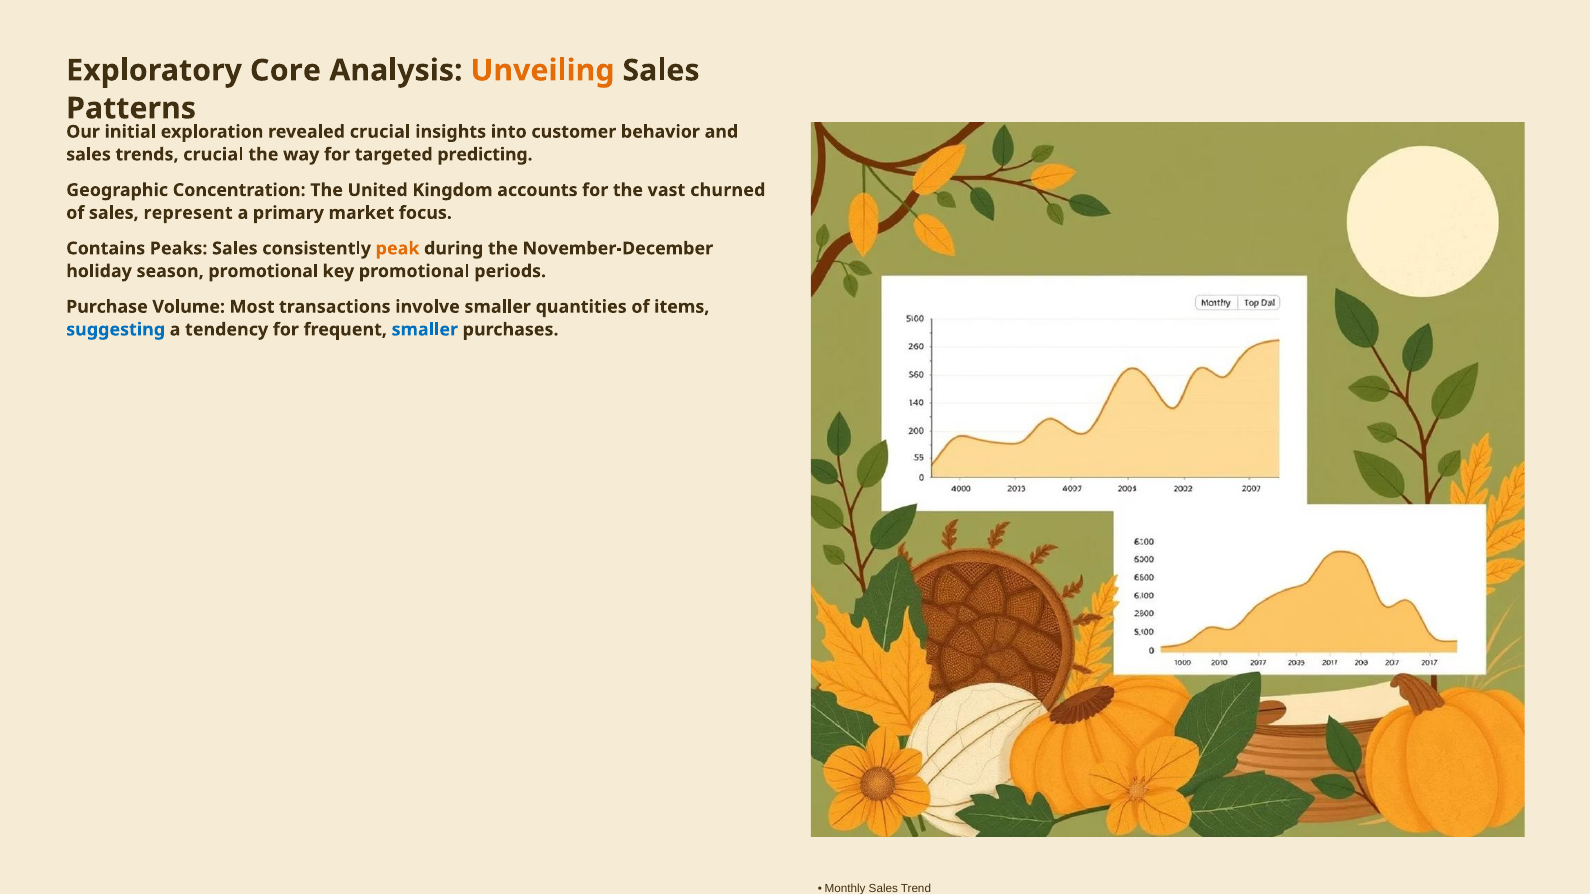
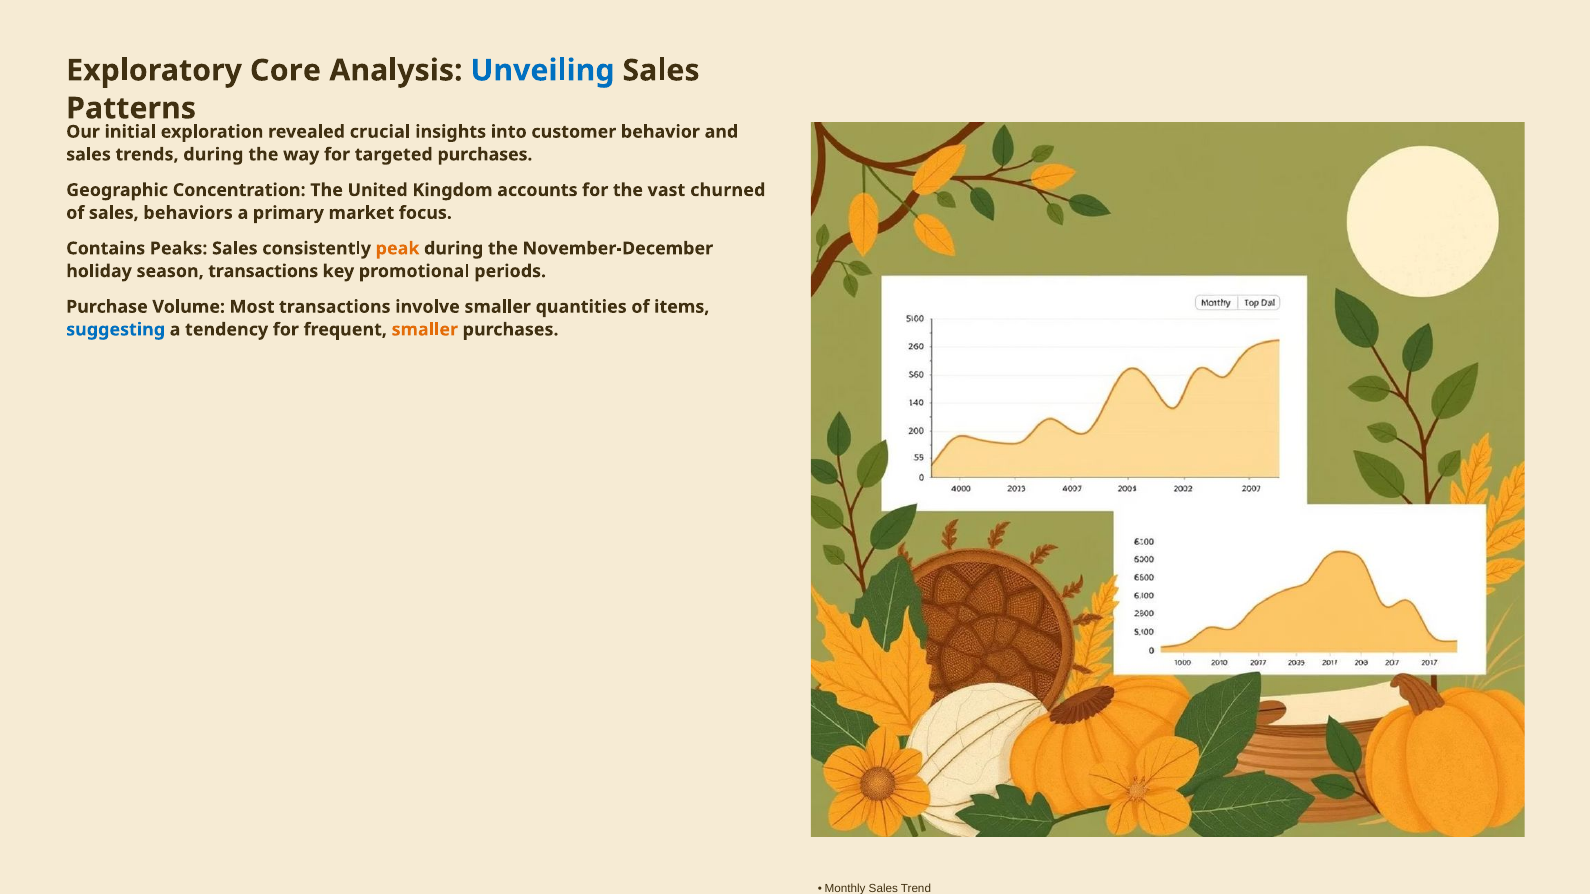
Unveiling colour: orange -> blue
trends crucial: crucial -> during
targeted predicting: predicting -> purchases
represent: represent -> behaviors
season promotional: promotional -> transactions
smaller at (425, 330) colour: blue -> orange
